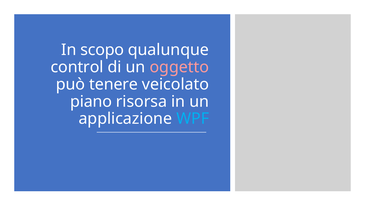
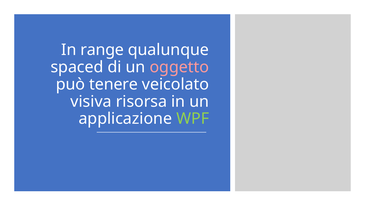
scopo: scopo -> range
control: control -> spaced
piano: piano -> visiva
WPF colour: light blue -> light green
